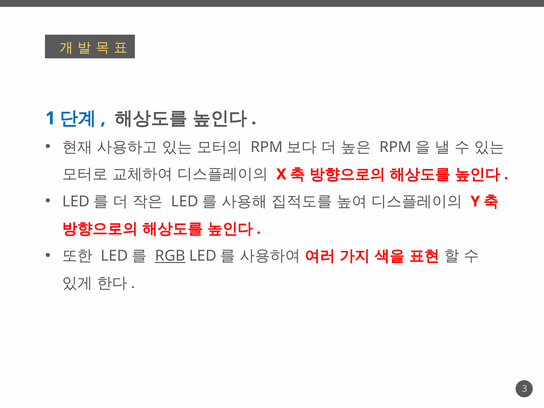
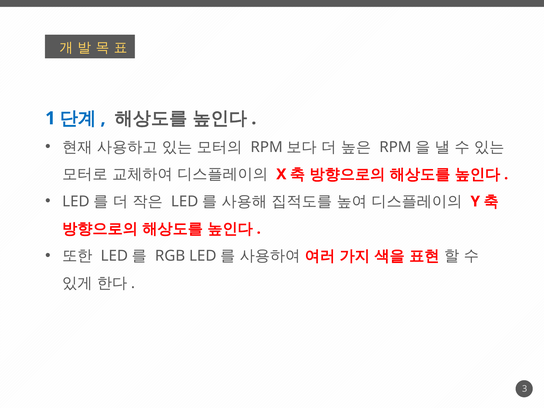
RGB underline: present -> none
